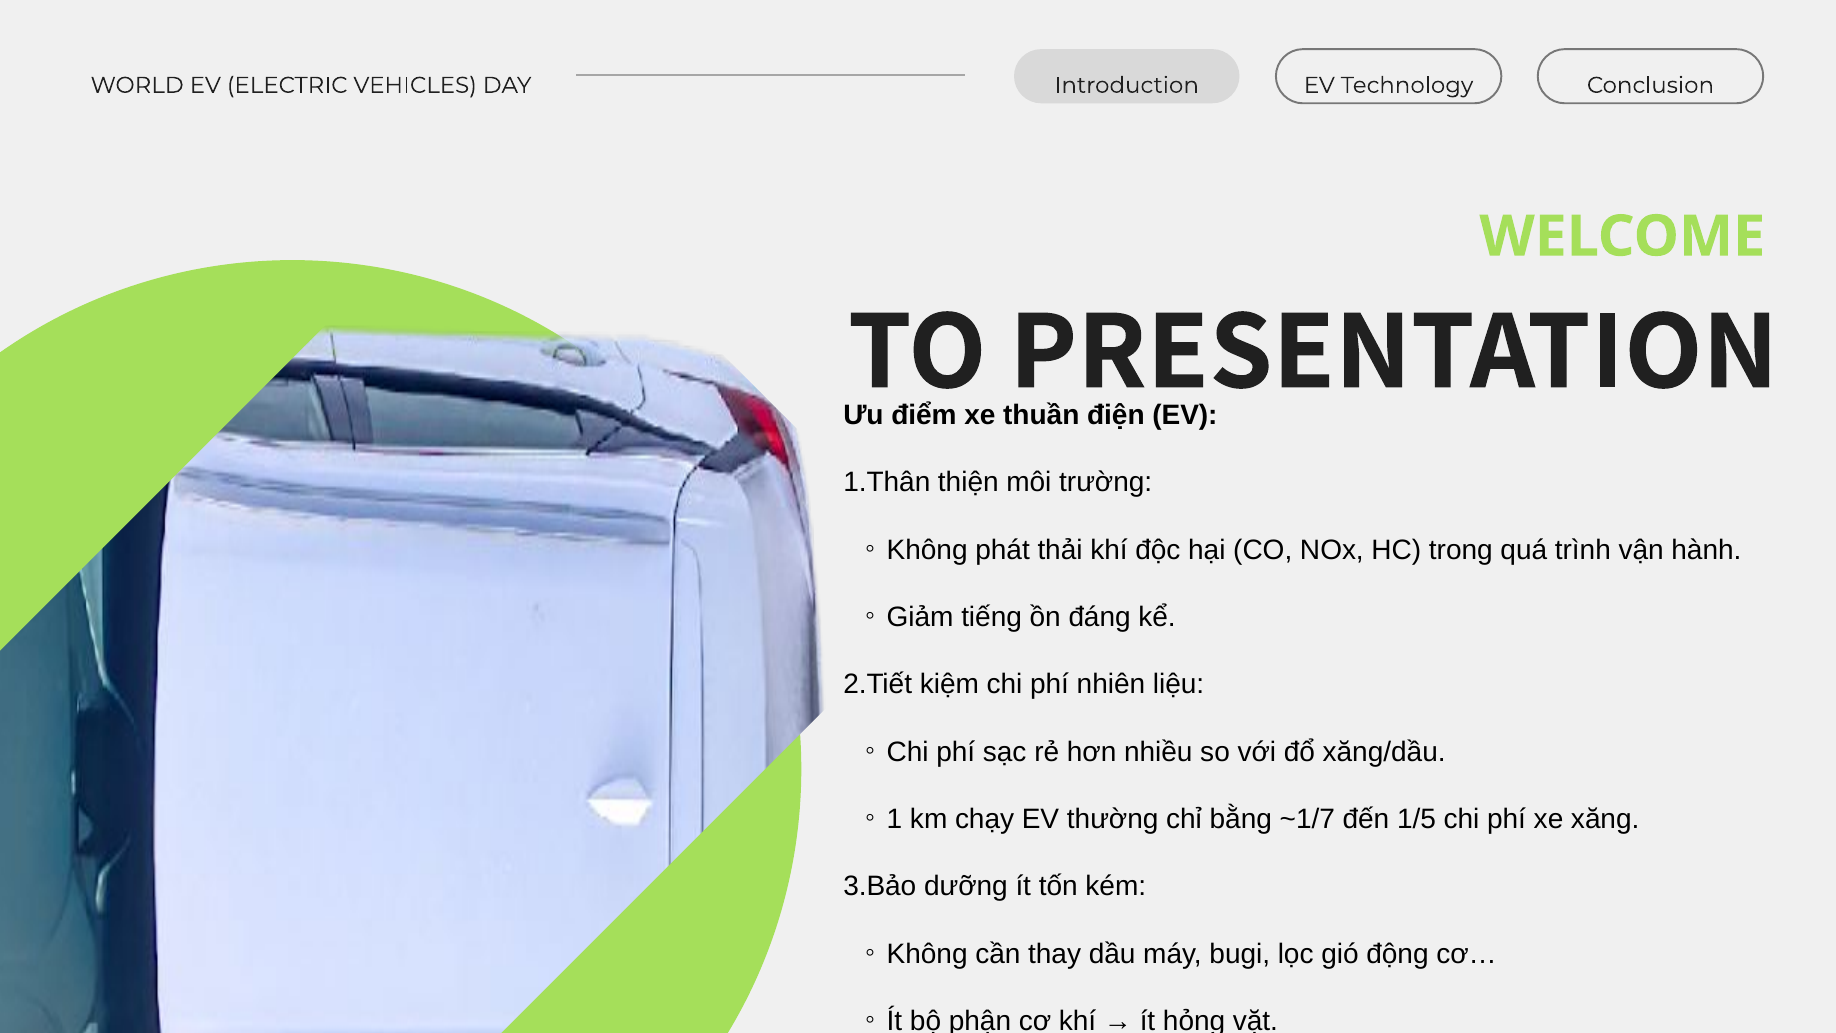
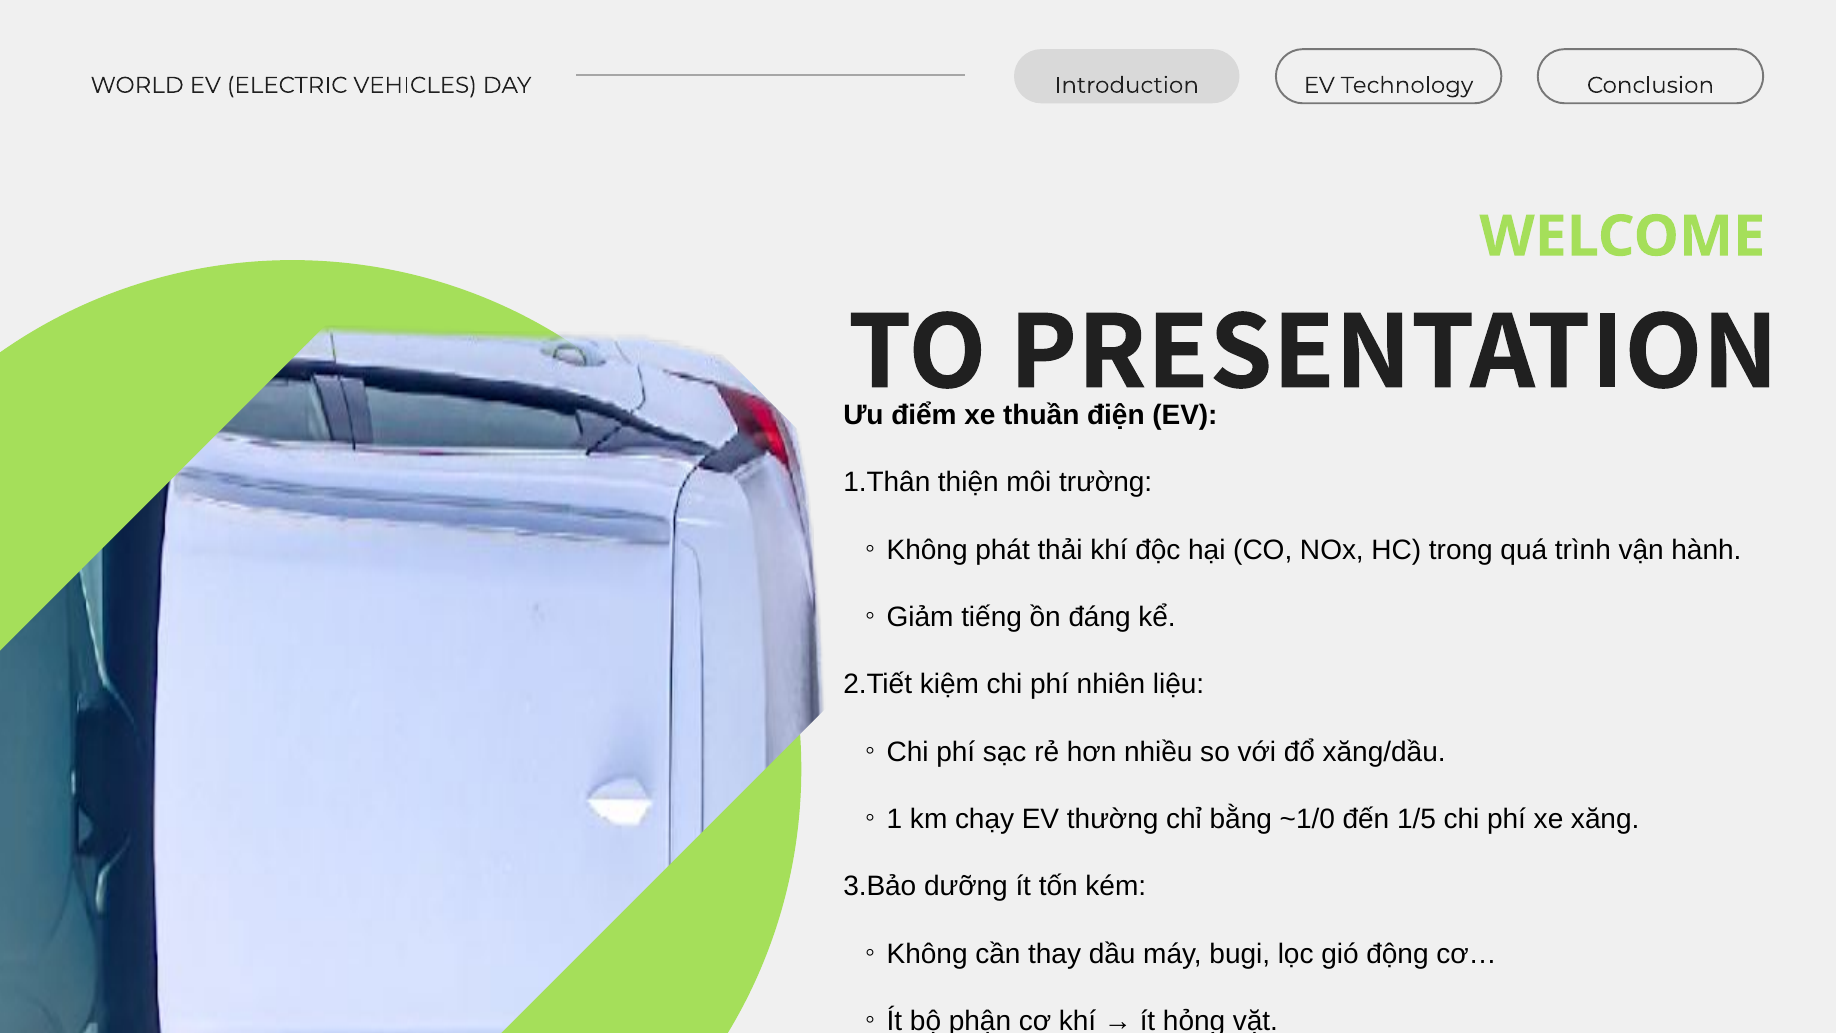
~1/7: ~1/7 -> ~1/0
